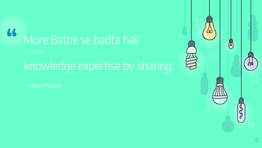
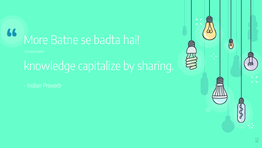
expertise: expertise -> capitalize
